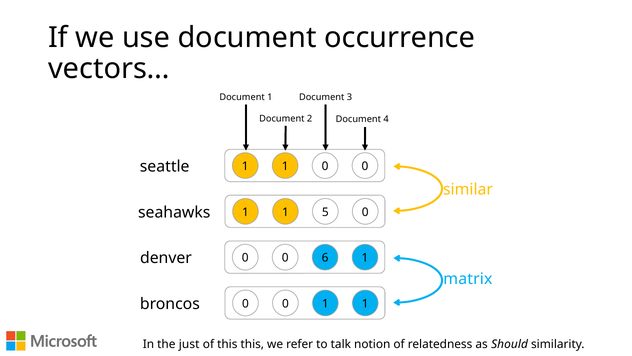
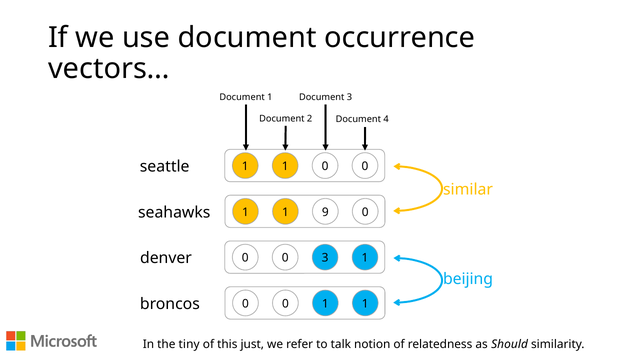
5: 5 -> 9
0 6: 6 -> 3
matrix: matrix -> beijing
just: just -> tiny
this this: this -> just
